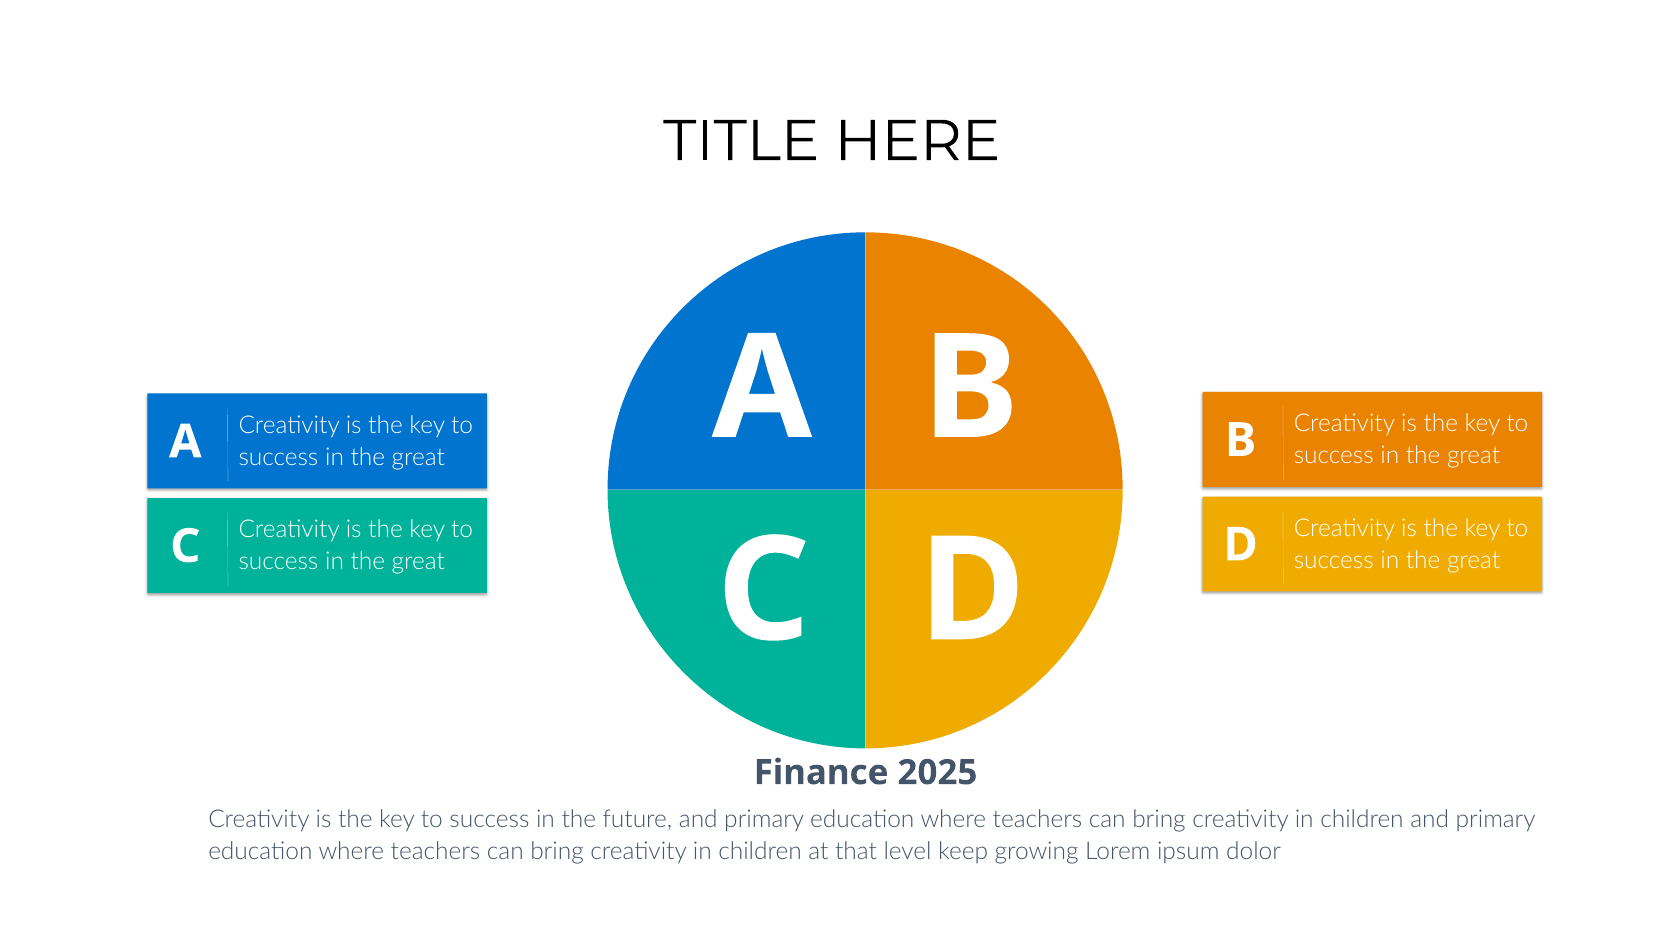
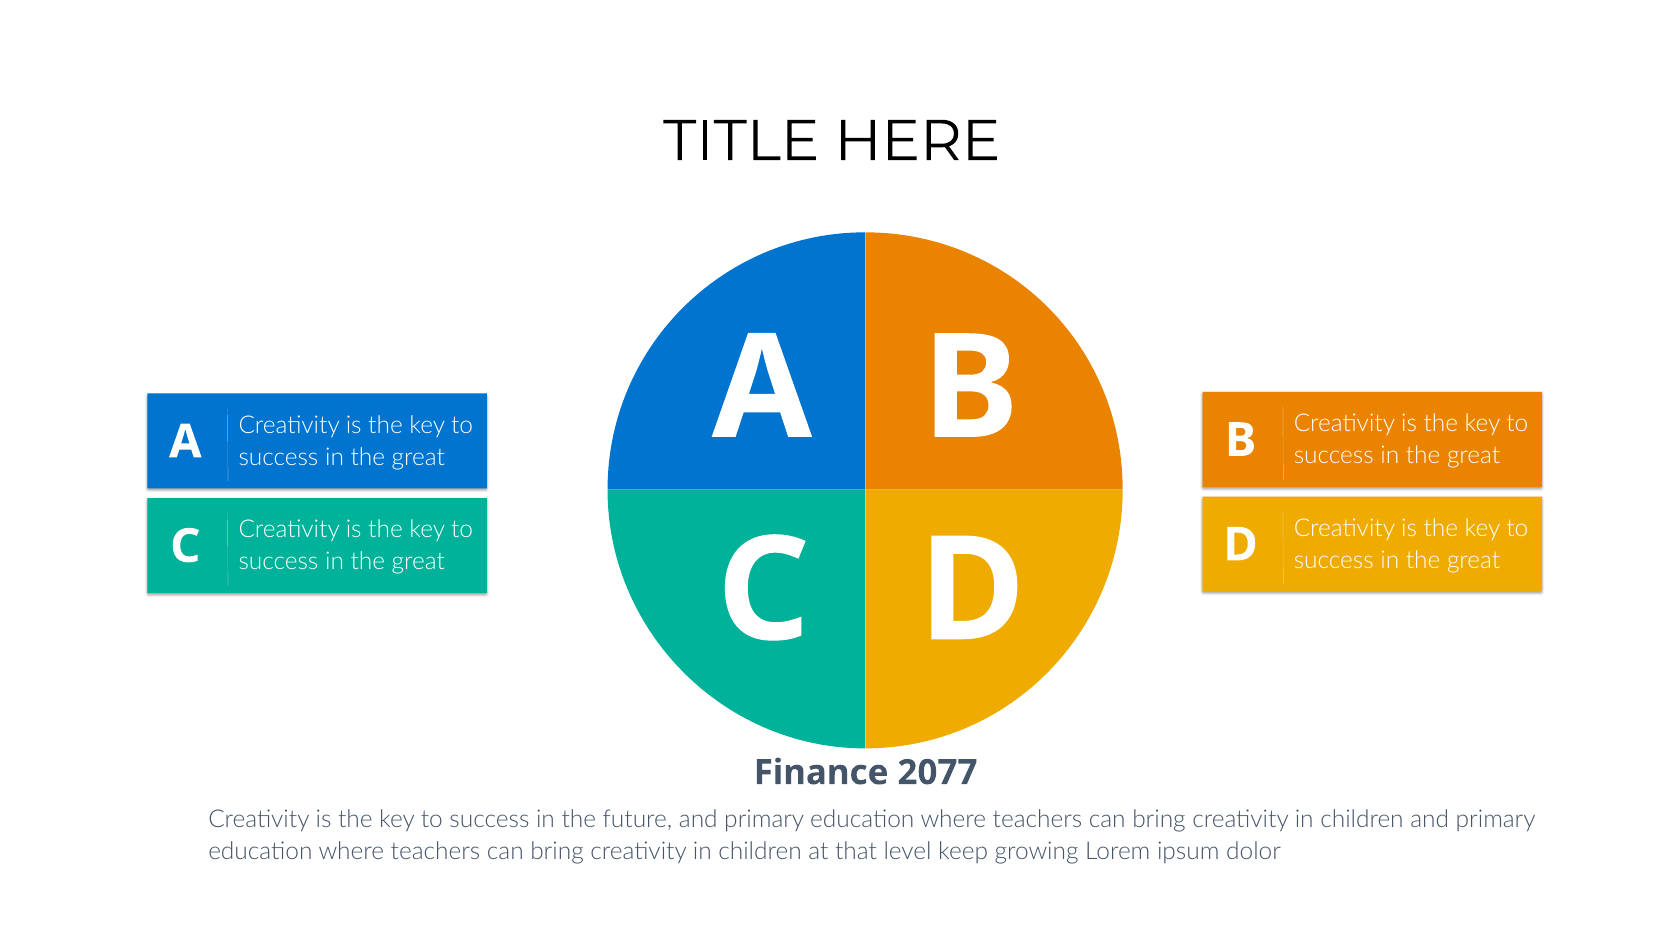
2025: 2025 -> 2077
